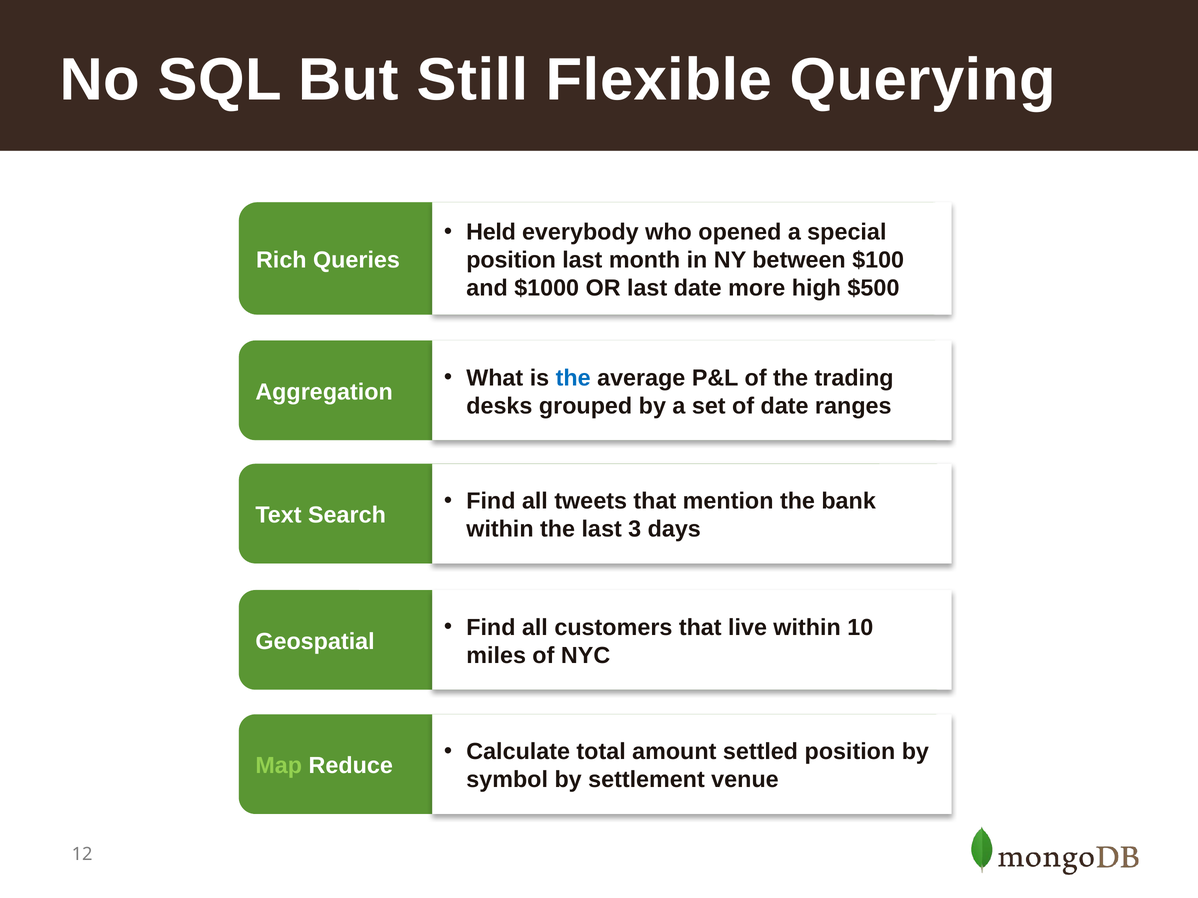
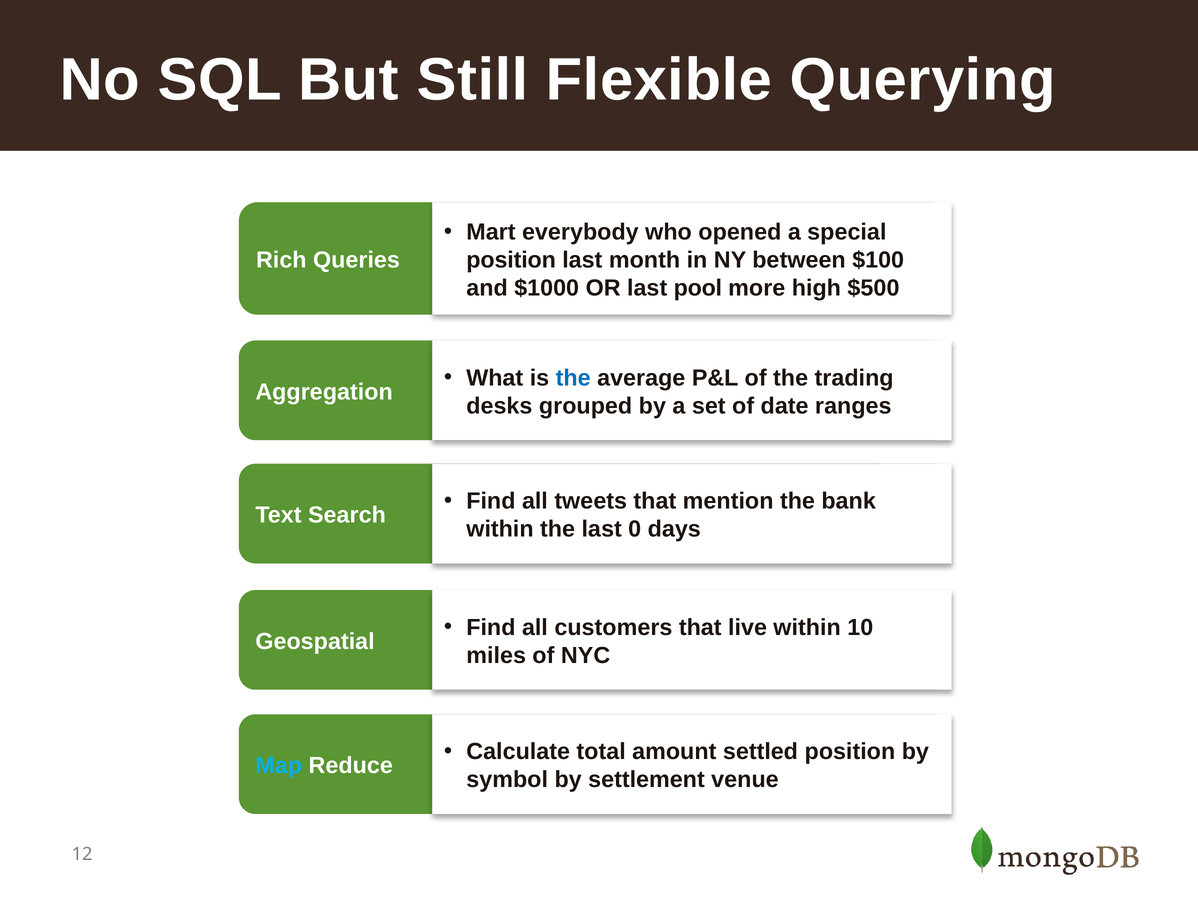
Held: Held -> Mart
last date: date -> pool
3: 3 -> 0
Map colour: light green -> light blue
